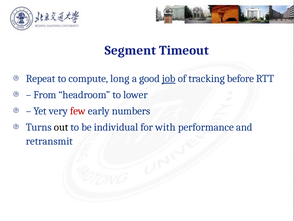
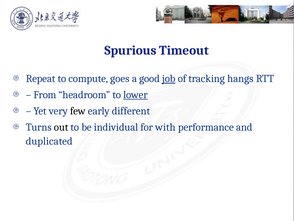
Segment: Segment -> Spurious
long: long -> goes
before: before -> hangs
lower underline: none -> present
few colour: red -> black
numbers: numbers -> different
retransmit: retransmit -> duplicated
